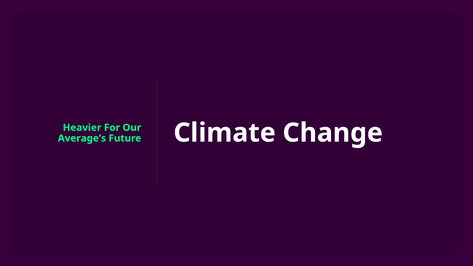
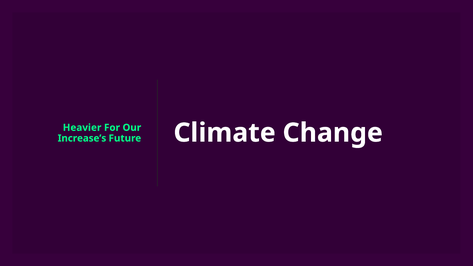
Average’s: Average’s -> Increase’s
